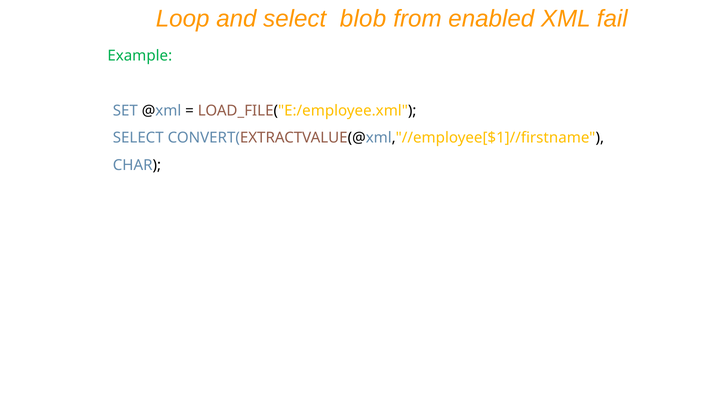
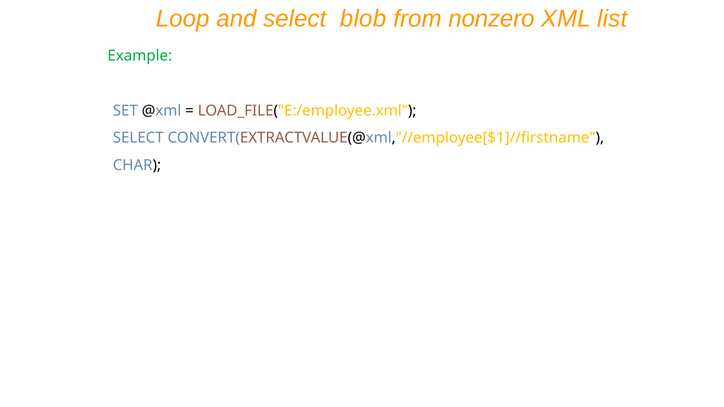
enabled: enabled -> nonzero
fail: fail -> list
